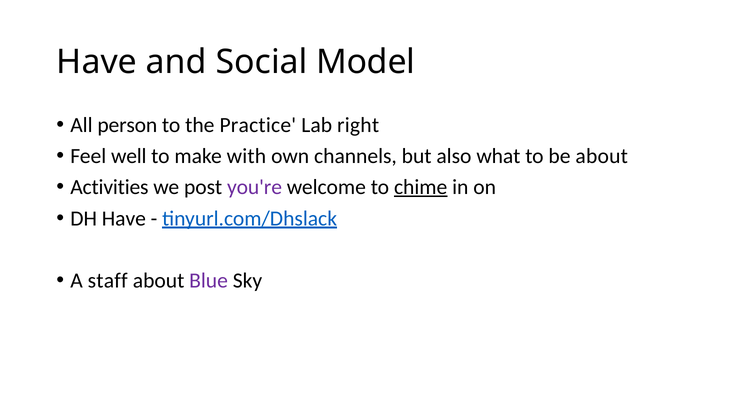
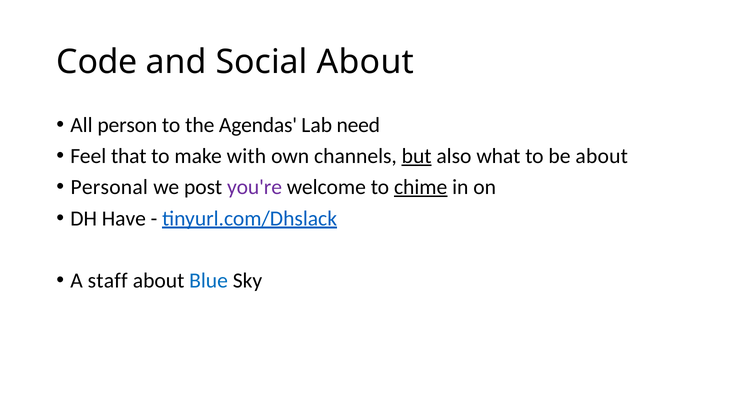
Have at (97, 62): Have -> Code
Social Model: Model -> About
Practice: Practice -> Agendas
right: right -> need
well: well -> that
but underline: none -> present
Activities: Activities -> Personal
Blue colour: purple -> blue
